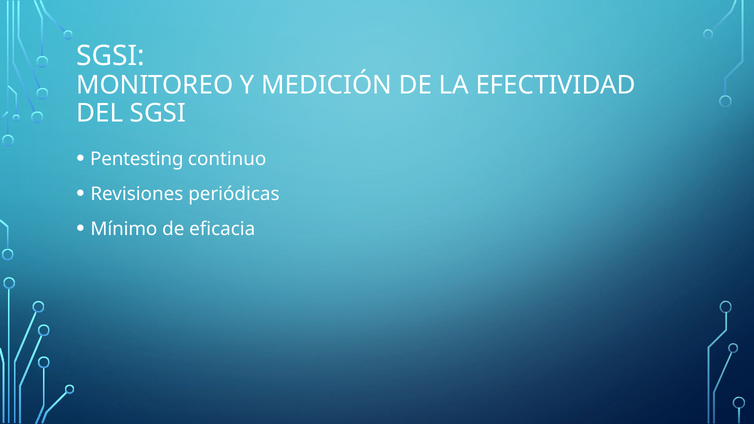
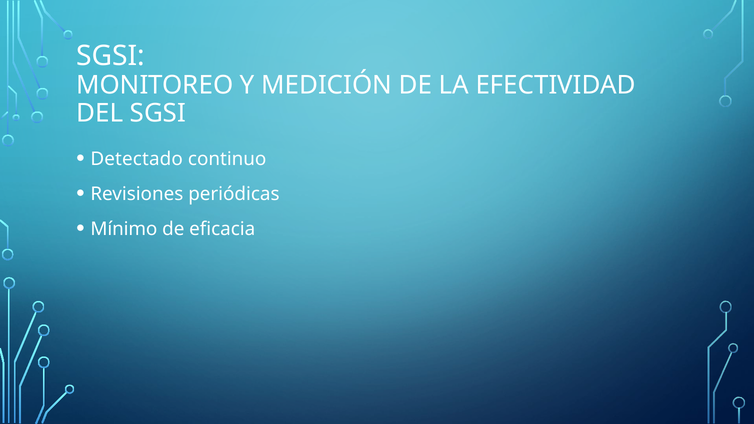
Pentesting: Pentesting -> Detectado
